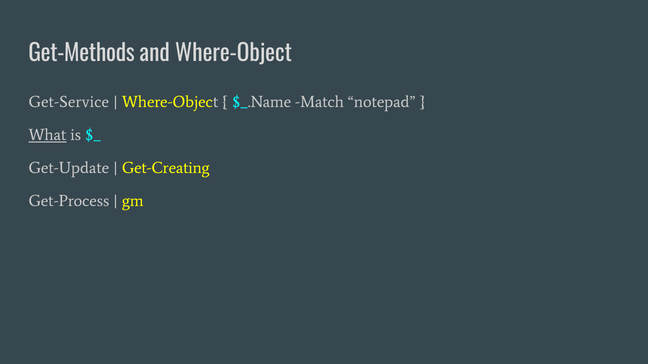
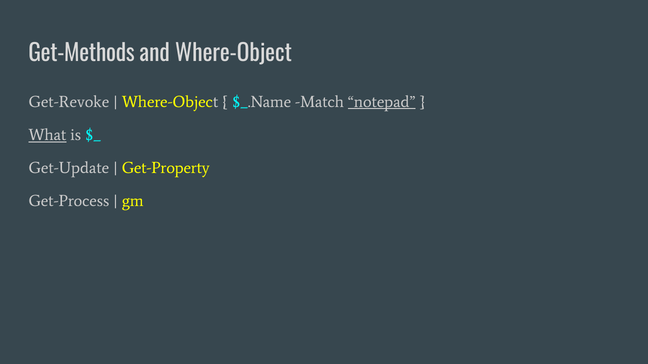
Get-Service: Get-Service -> Get-Revoke
notepad underline: none -> present
Get-Creating: Get-Creating -> Get-Property
